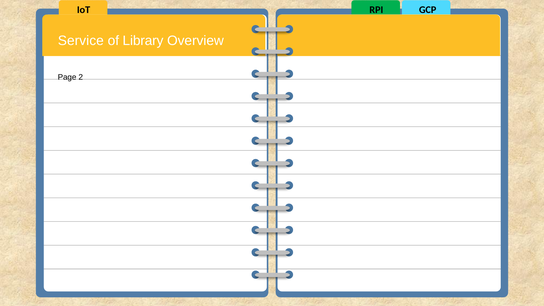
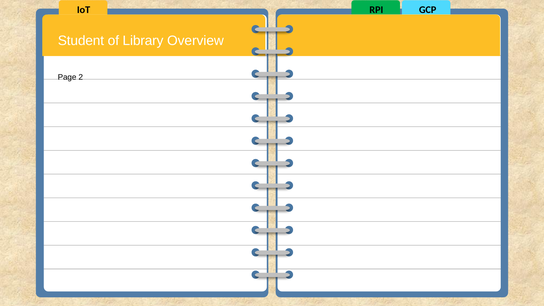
Service: Service -> Student
